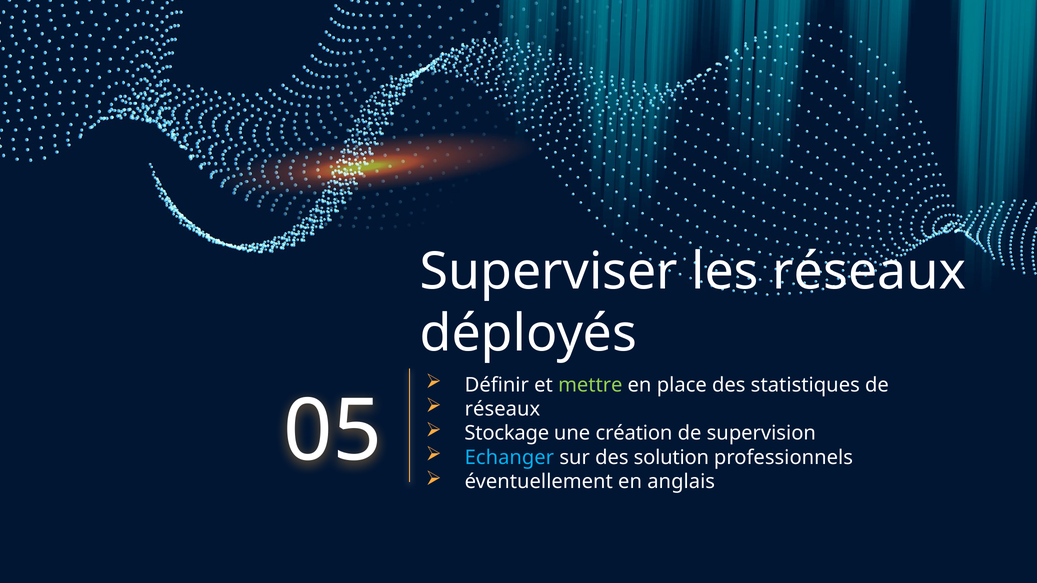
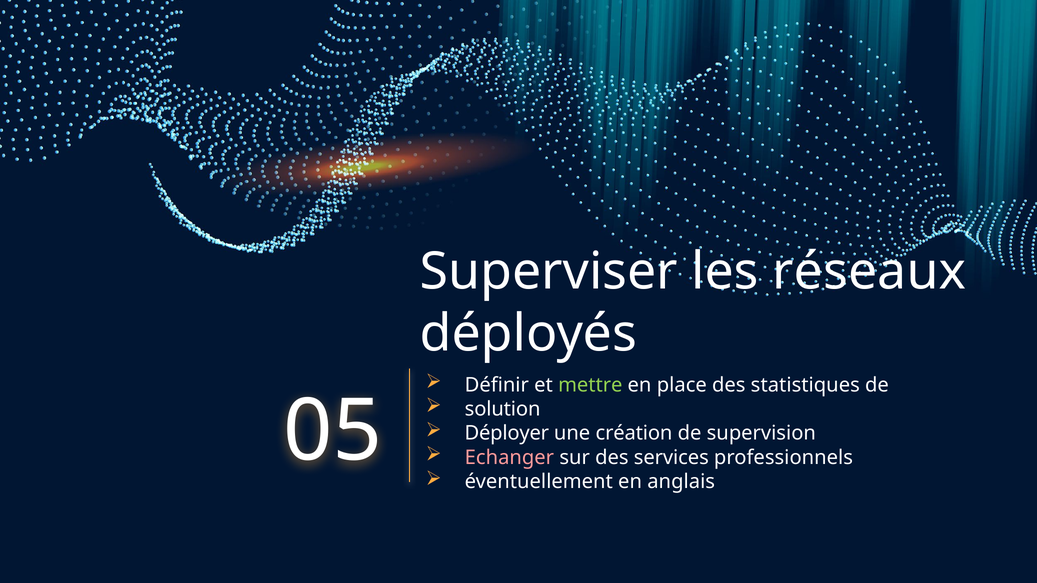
réseaux at (503, 409): réseaux -> solution
Stockage: Stockage -> Déployer
Echanger colour: light blue -> pink
solution: solution -> services
